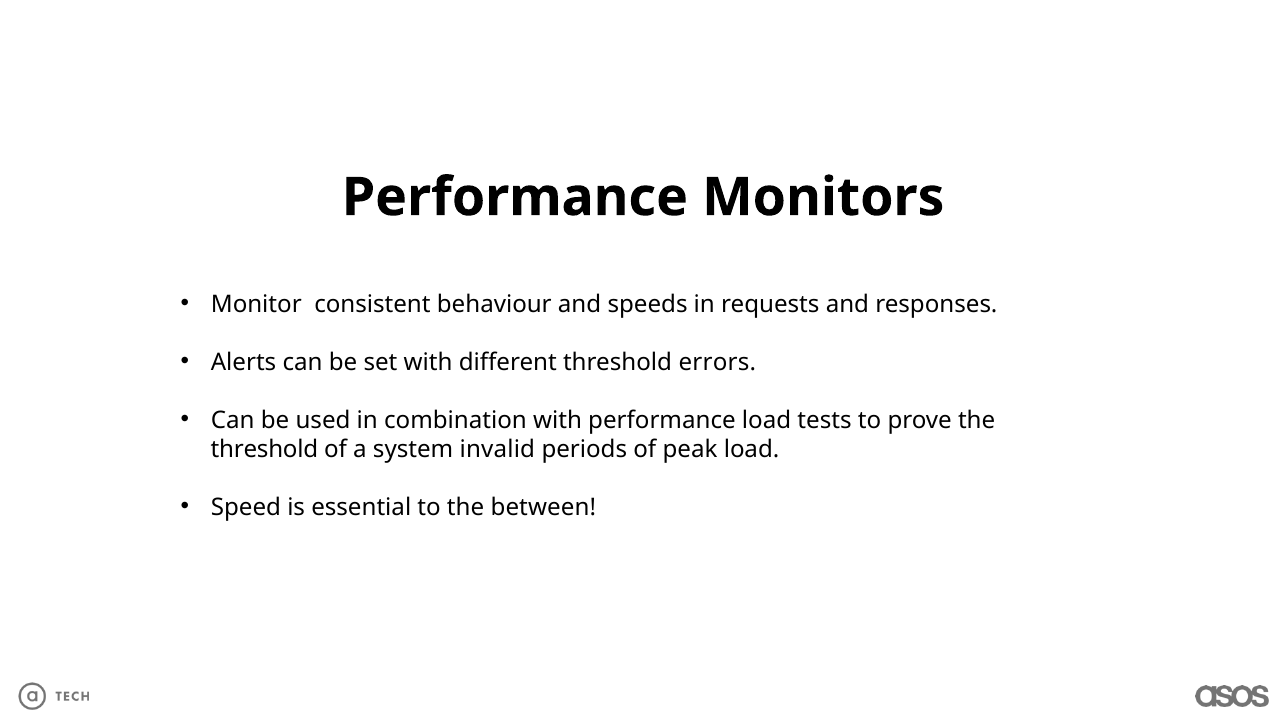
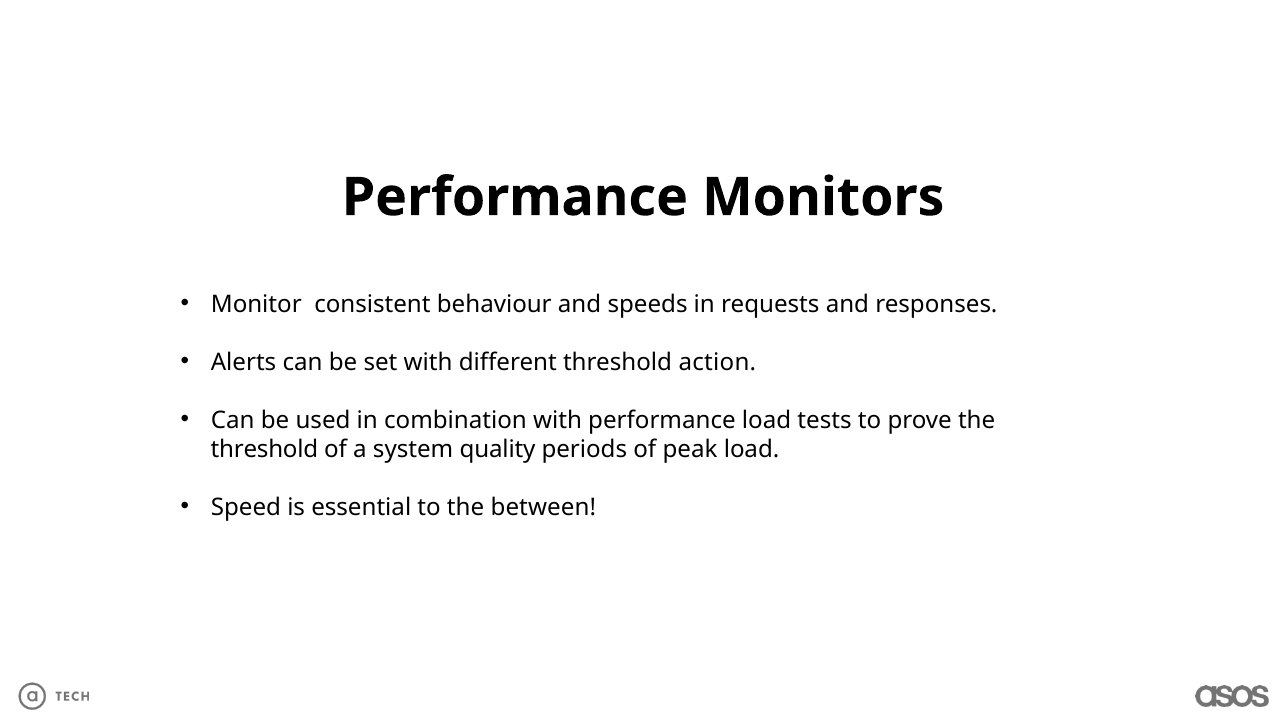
errors: errors -> action
invalid: invalid -> quality
